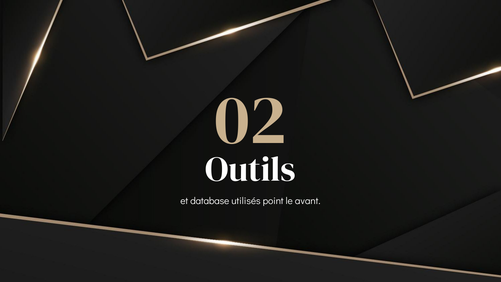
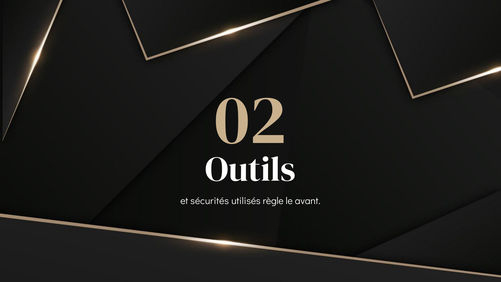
database: database -> sécurités
point: point -> règle
